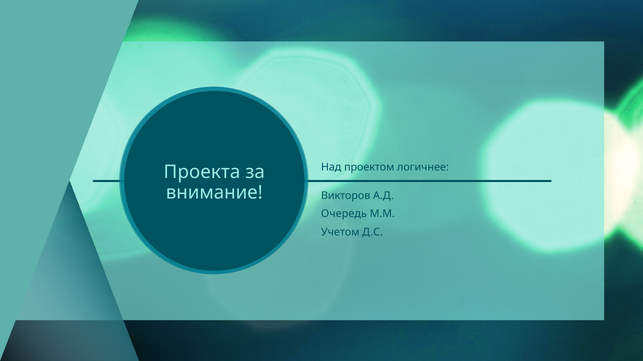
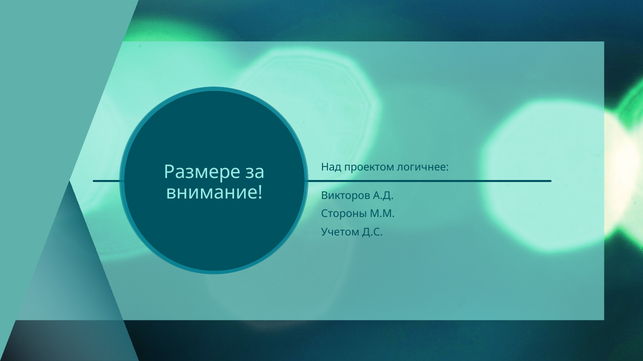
Проекта: Проекта -> Размере
Очередь: Очередь -> Стороны
